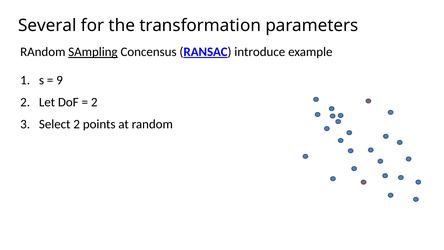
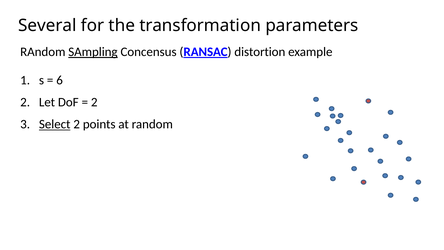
introduce: introduce -> distortion
9: 9 -> 6
Select underline: none -> present
